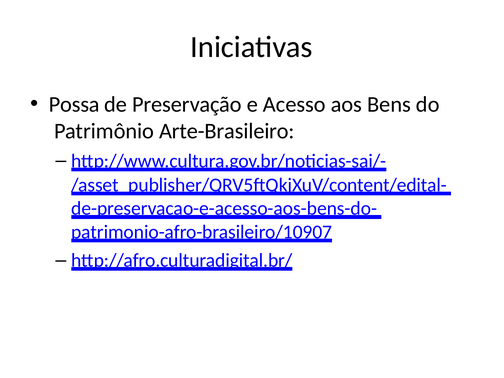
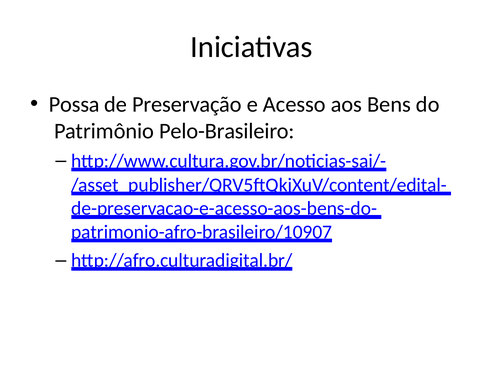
Arte-Brasileiro: Arte-Brasileiro -> Pelo-Brasileiro
